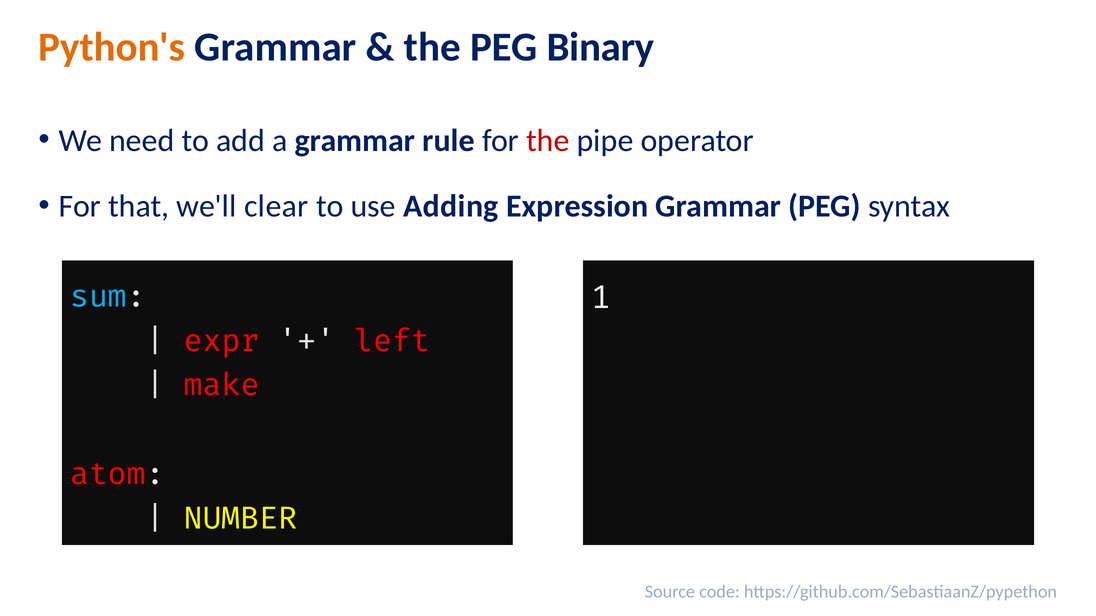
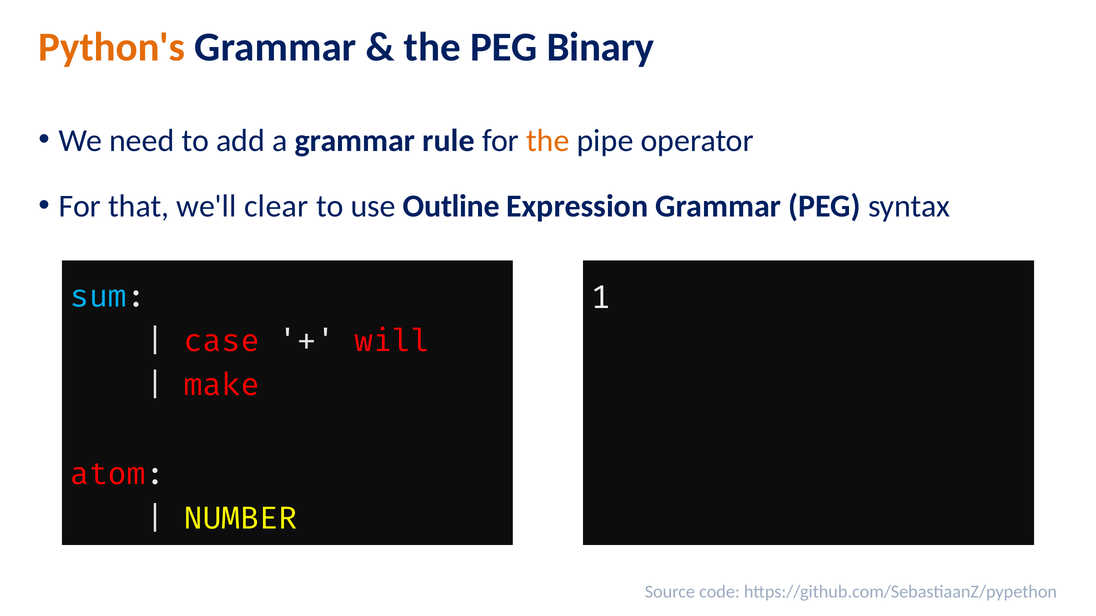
the at (548, 141) colour: red -> orange
Adding: Adding -> Outline
expr: expr -> case
left: left -> will
